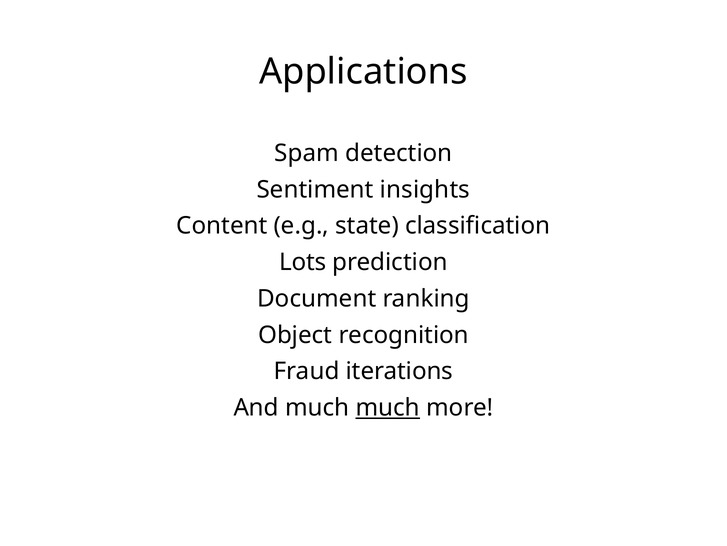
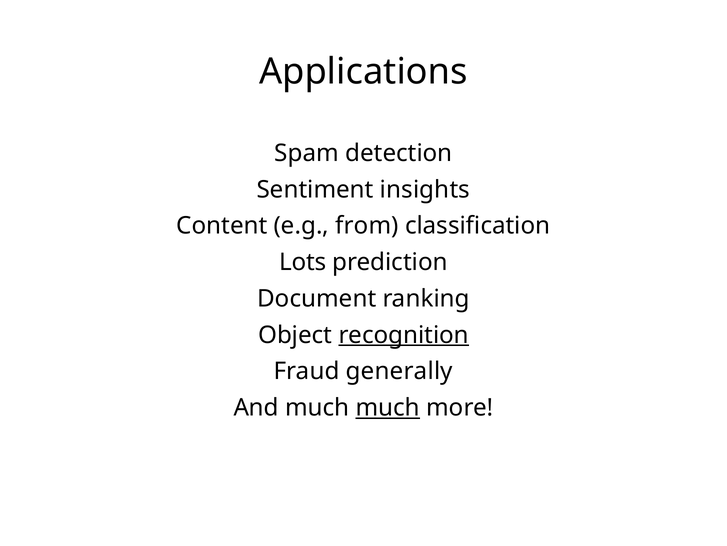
state: state -> from
recognition underline: none -> present
iterations: iterations -> generally
